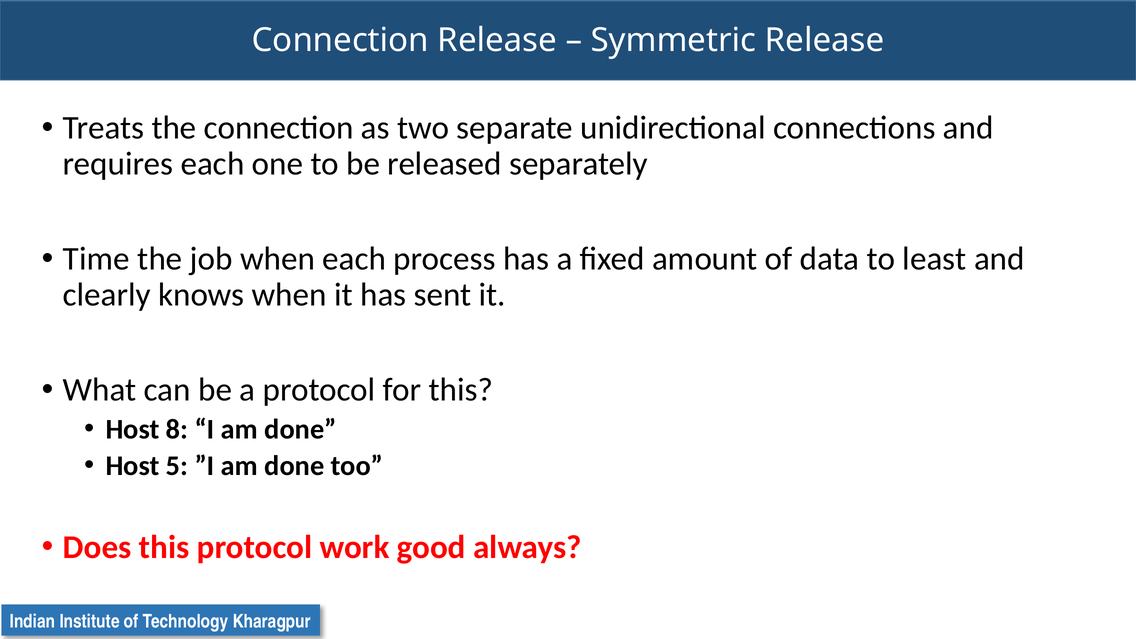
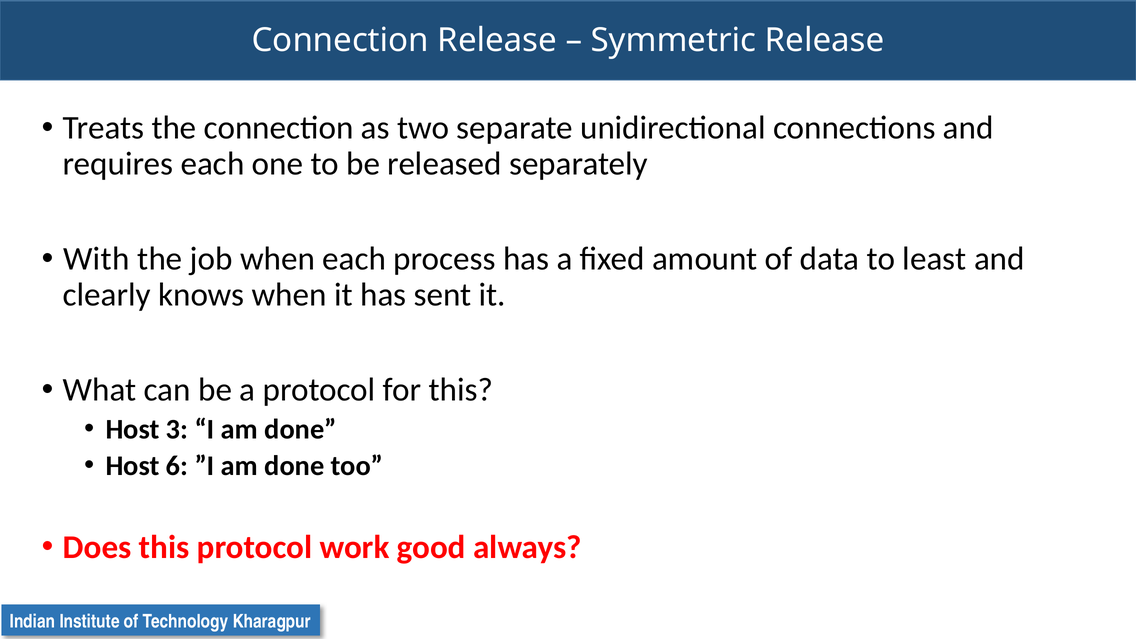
Time: Time -> With
8: 8 -> 3
5: 5 -> 6
